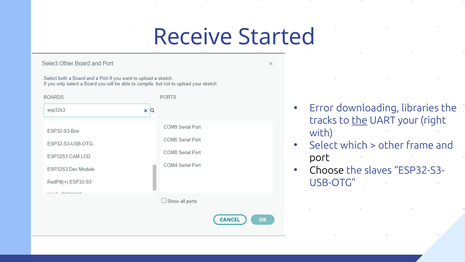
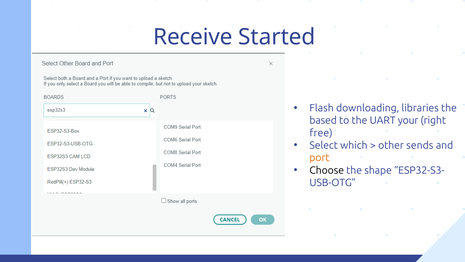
Error: Error -> Flash
tracks: tracks -> based
the at (359, 120) underline: present -> none
with: with -> free
frame: frame -> sends
port colour: black -> orange
slaves: slaves -> shape
